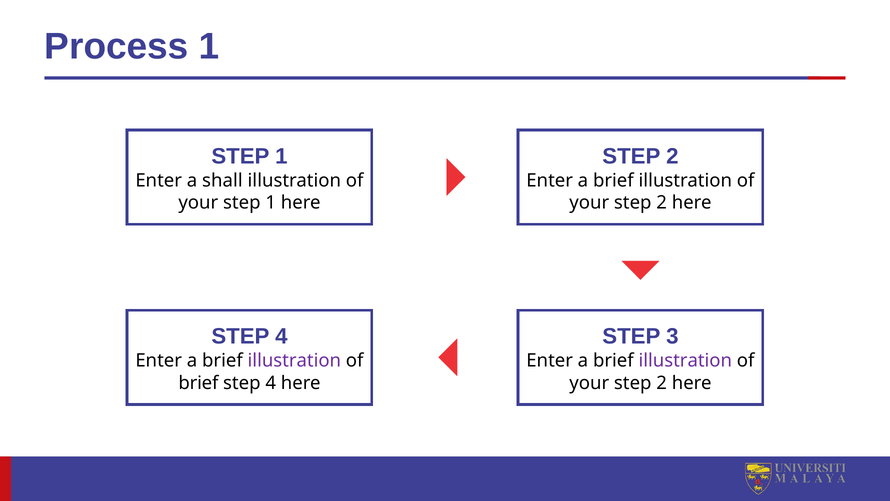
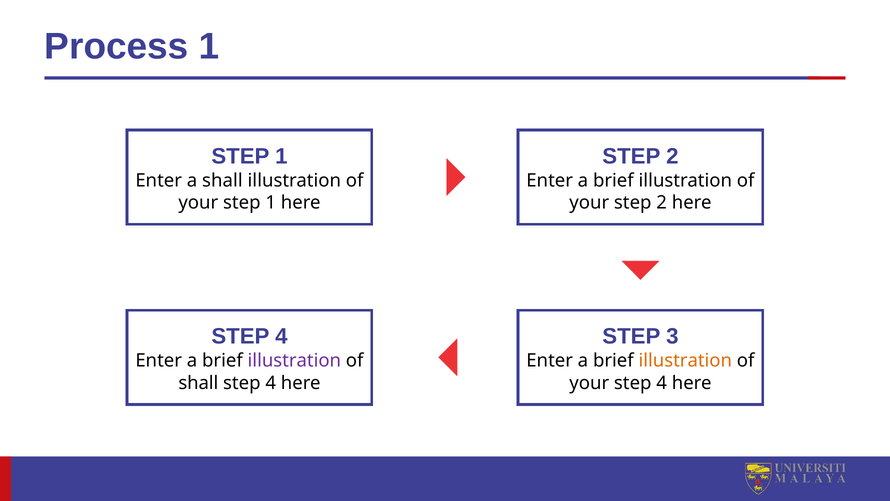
illustration at (685, 361) colour: purple -> orange
brief at (198, 383): brief -> shall
2 at (662, 383): 2 -> 4
